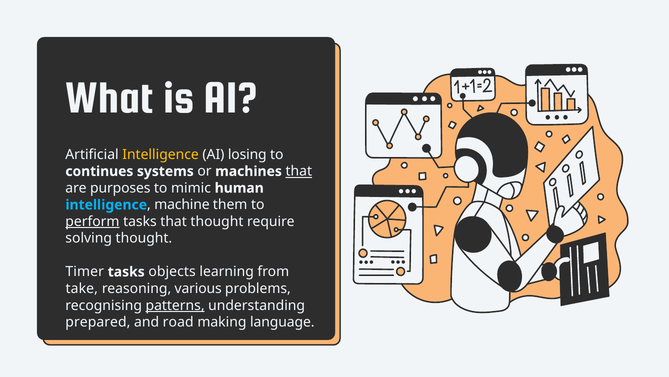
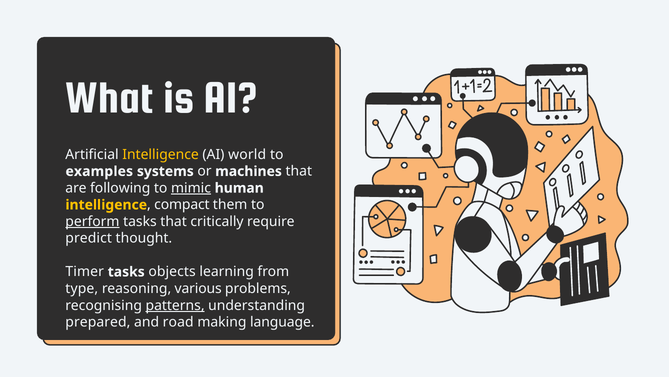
losing: losing -> world
continues: continues -> examples
that at (299, 171) underline: present -> none
purposes: purposes -> following
mimic underline: none -> present
intelligence at (106, 204) colour: light blue -> yellow
machine: machine -> compact
that thought: thought -> critically
solving: solving -> predict
take: take -> type
